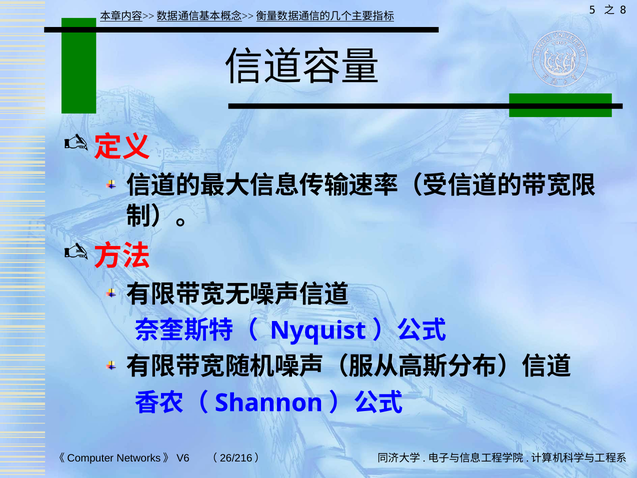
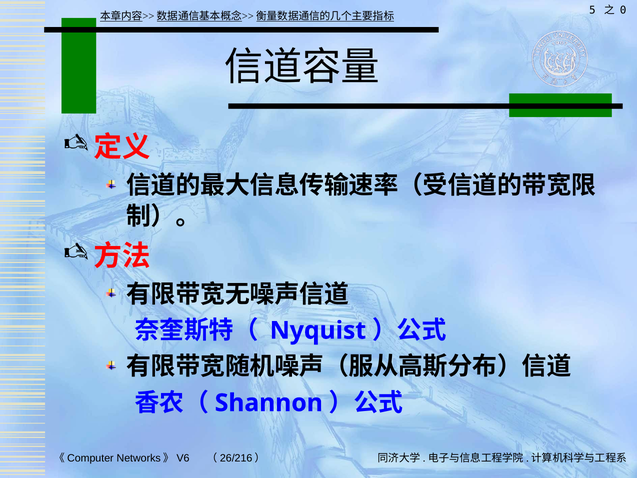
8: 8 -> 0
